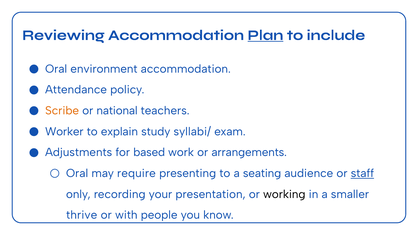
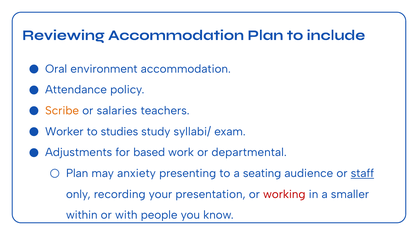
Plan at (265, 35) underline: present -> none
national: national -> salaries
explain: explain -> studies
arrangements: arrangements -> departmental
Oral at (77, 173): Oral -> Plan
require: require -> anxiety
working colour: black -> red
thrive: thrive -> within
